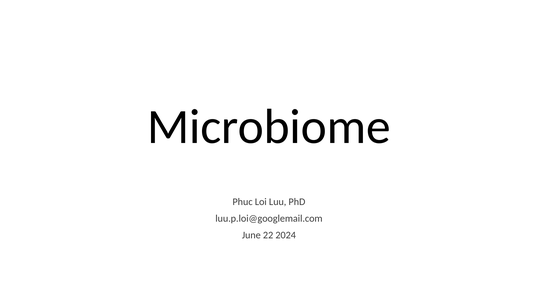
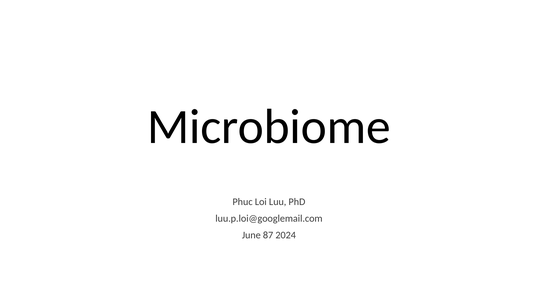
22: 22 -> 87
